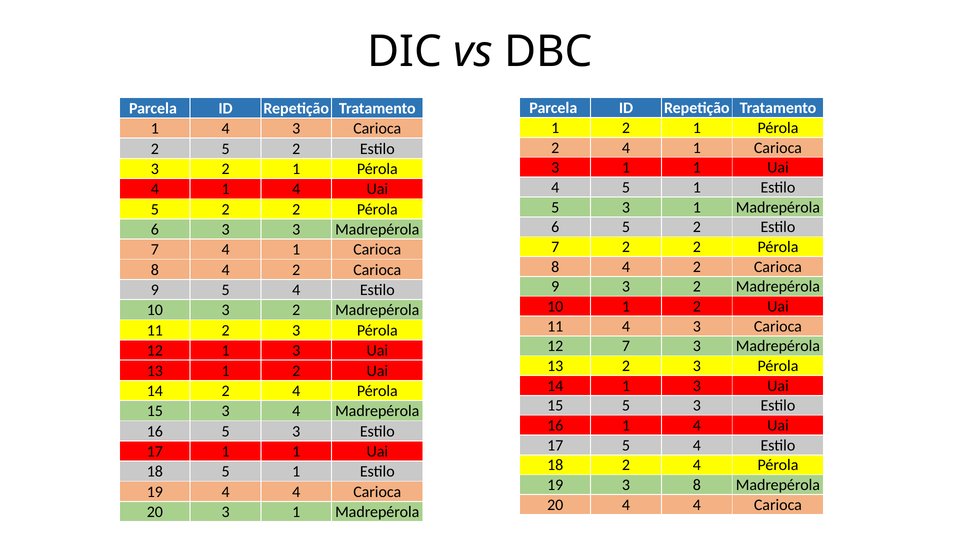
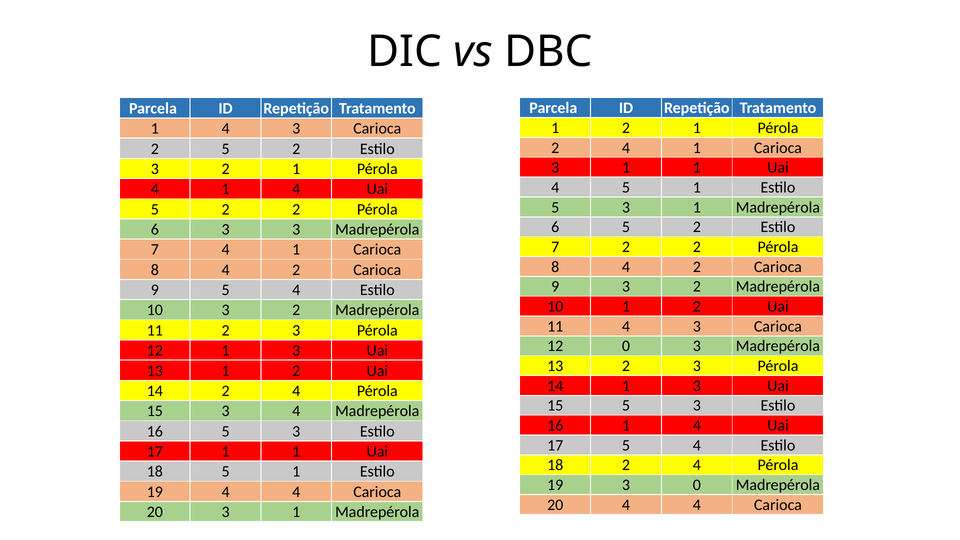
12 7: 7 -> 0
3 8: 8 -> 0
